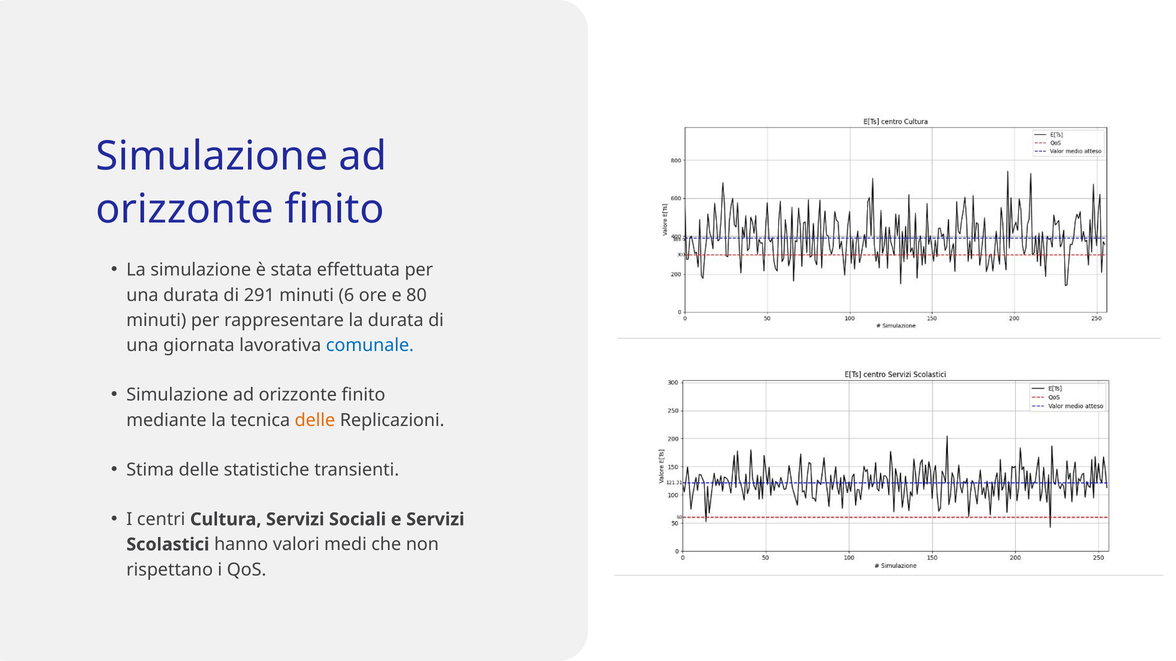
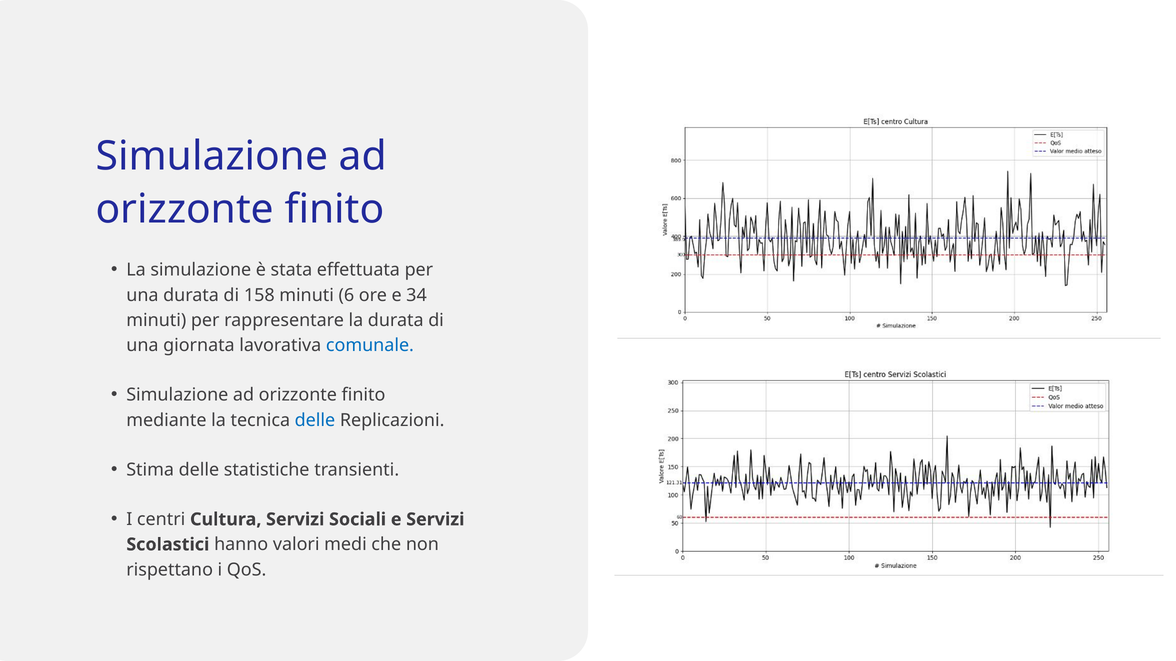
291: 291 -> 158
80: 80 -> 34
delle at (315, 420) colour: orange -> blue
